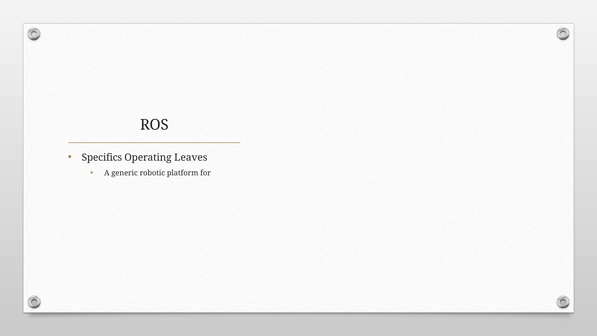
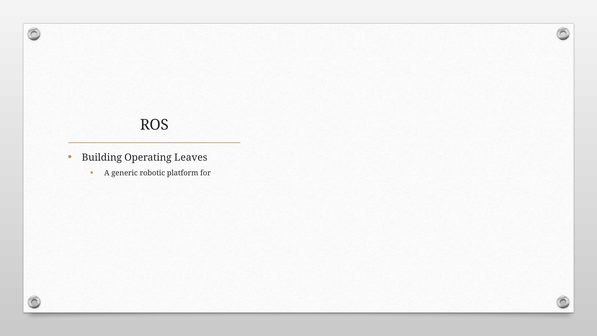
Specifics: Specifics -> Building
